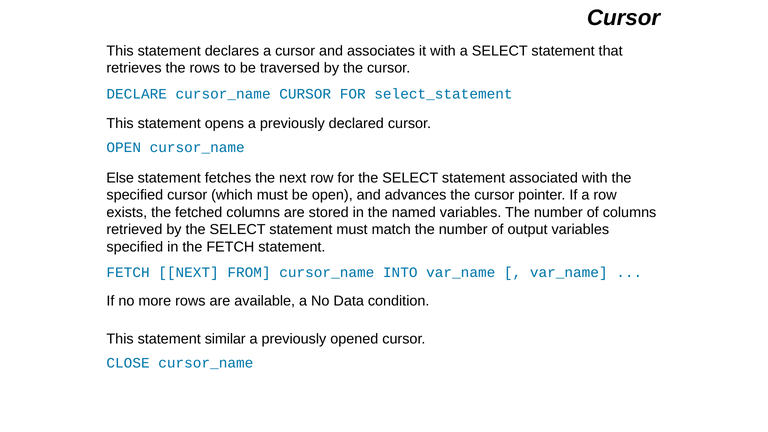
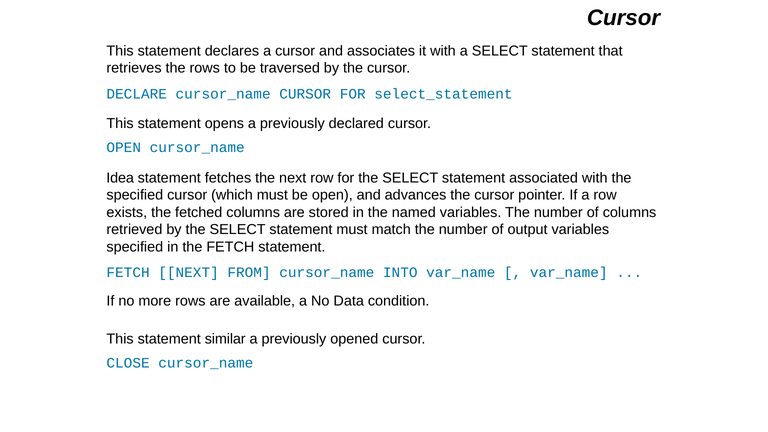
Else: Else -> Idea
